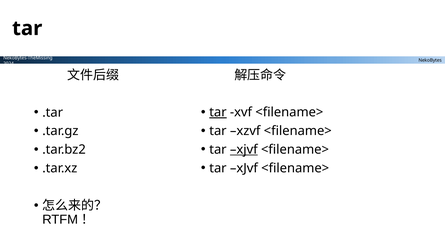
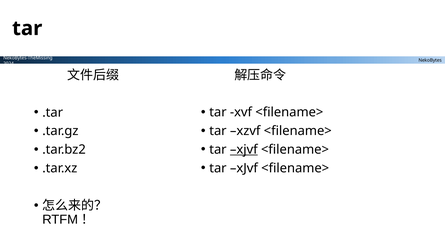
tar at (218, 112) underline: present -> none
